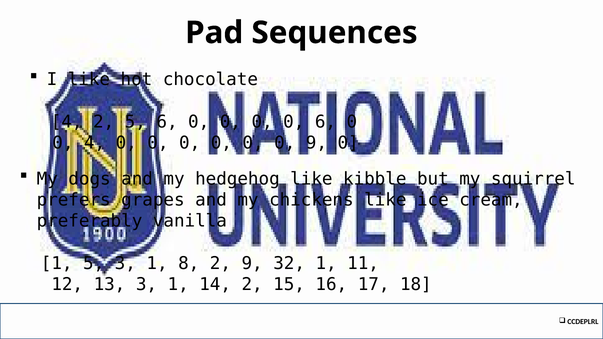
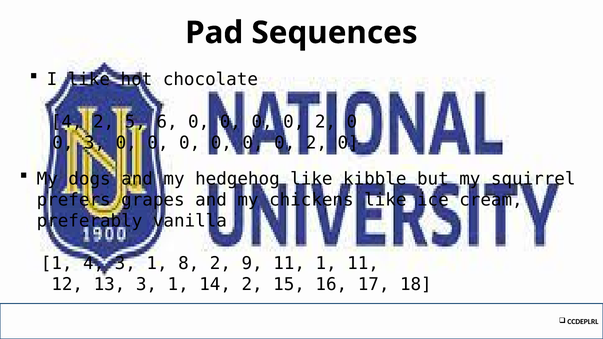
6 at (325, 122): 6 -> 2
0 4: 4 -> 3
9 at (316, 143): 9 -> 2
1 5: 5 -> 4
9 32: 32 -> 11
